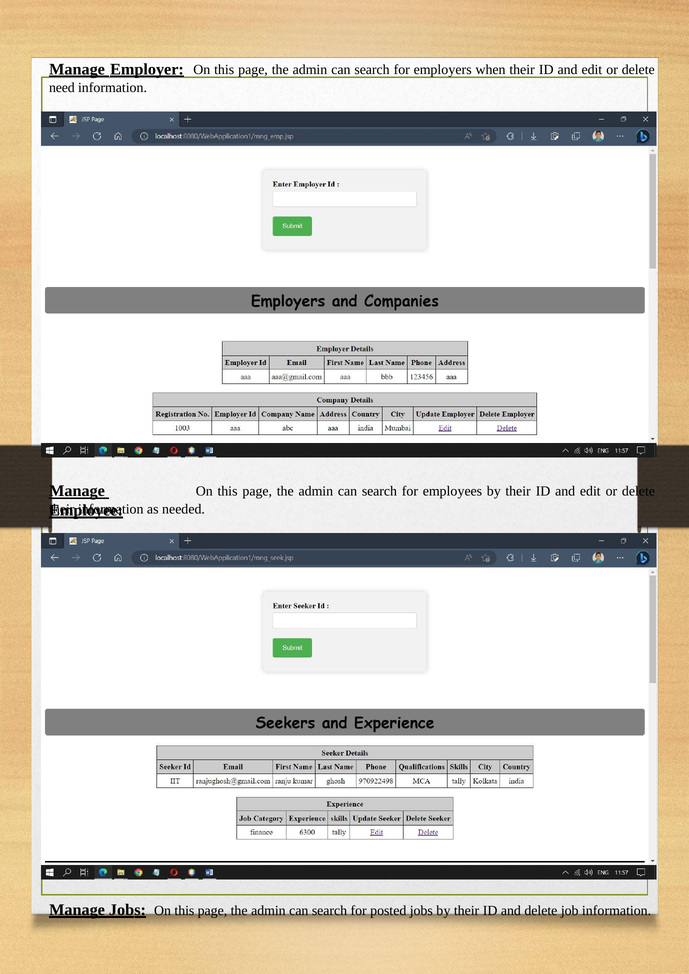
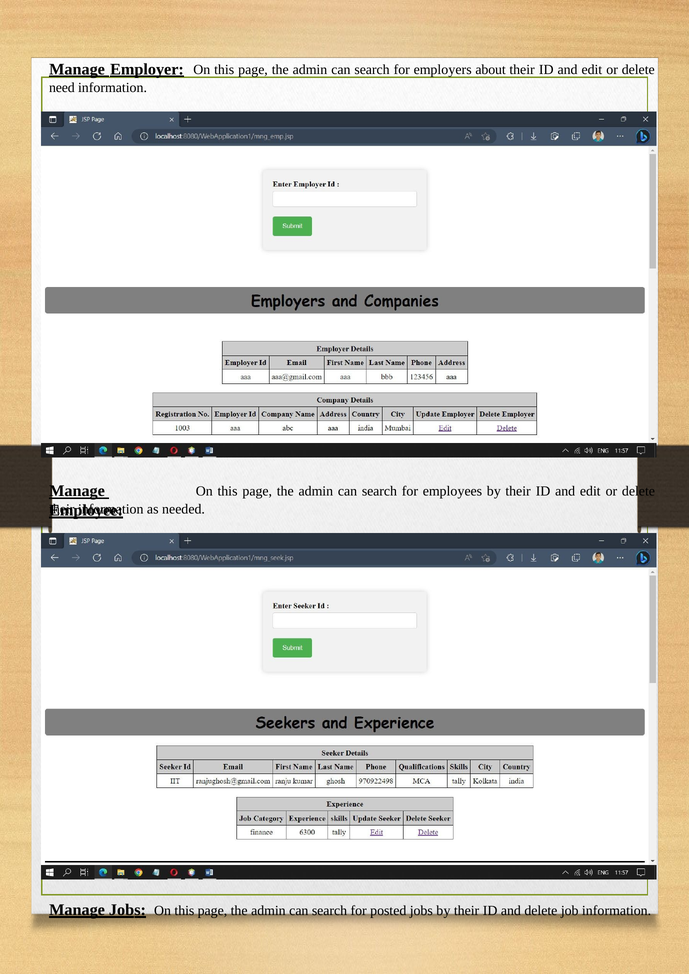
when: when -> about
